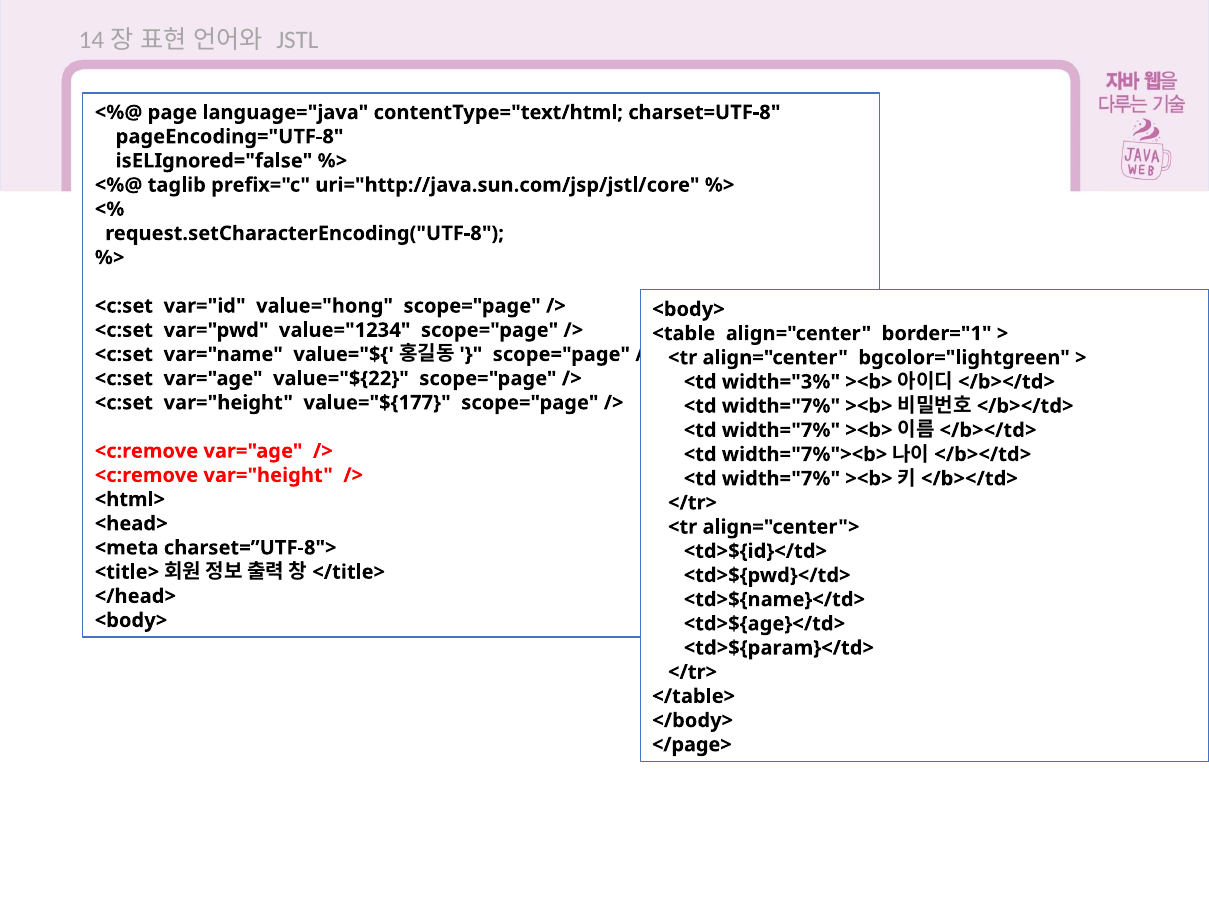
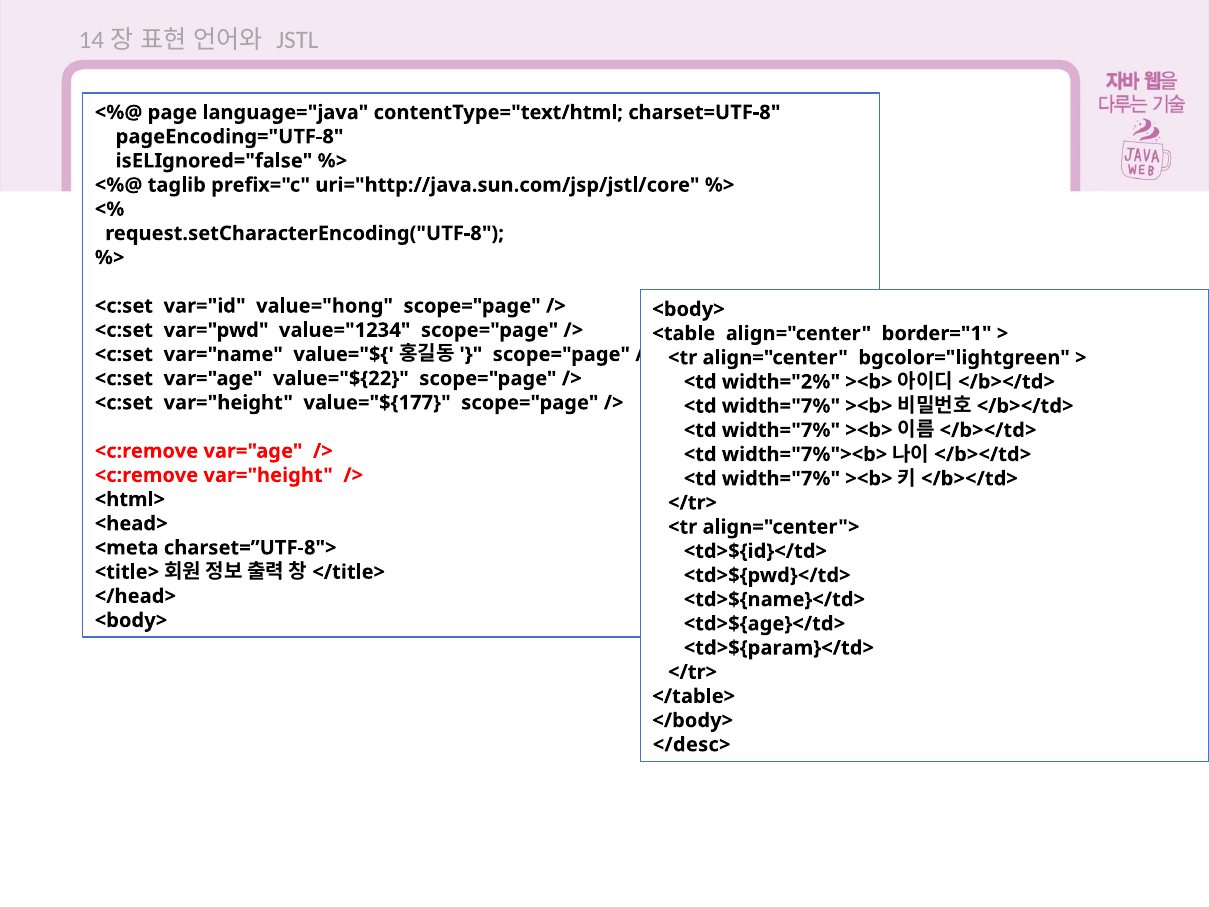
width="3%: width="3% -> width="2%
</page>: </page> -> </desc>
